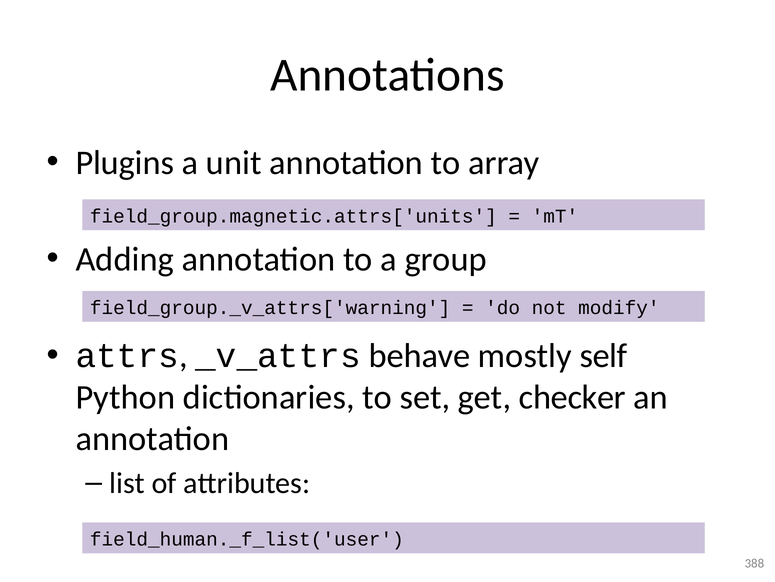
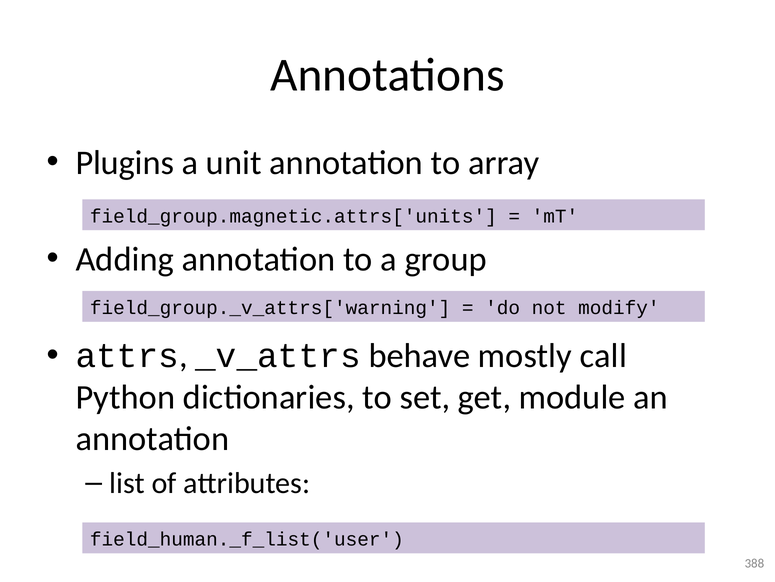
self: self -> call
checker: checker -> module
